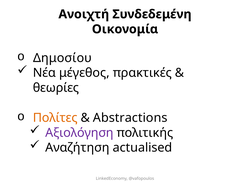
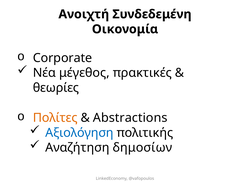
Δημοσίου: Δημοσίου -> Corporate
Αξιολόγηση colour: purple -> blue
actualised: actualised -> δημοσίων
